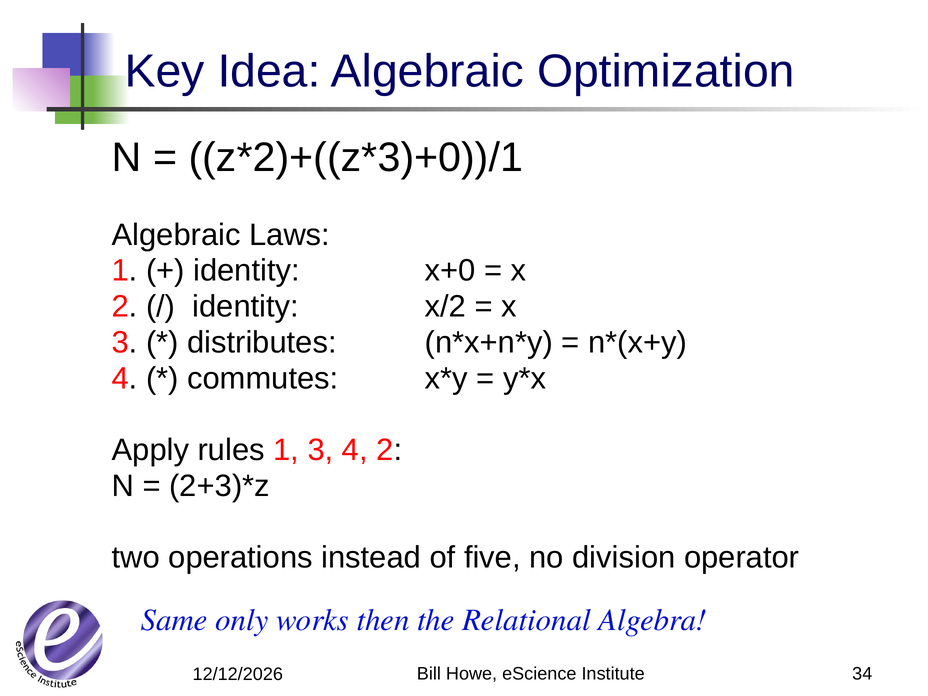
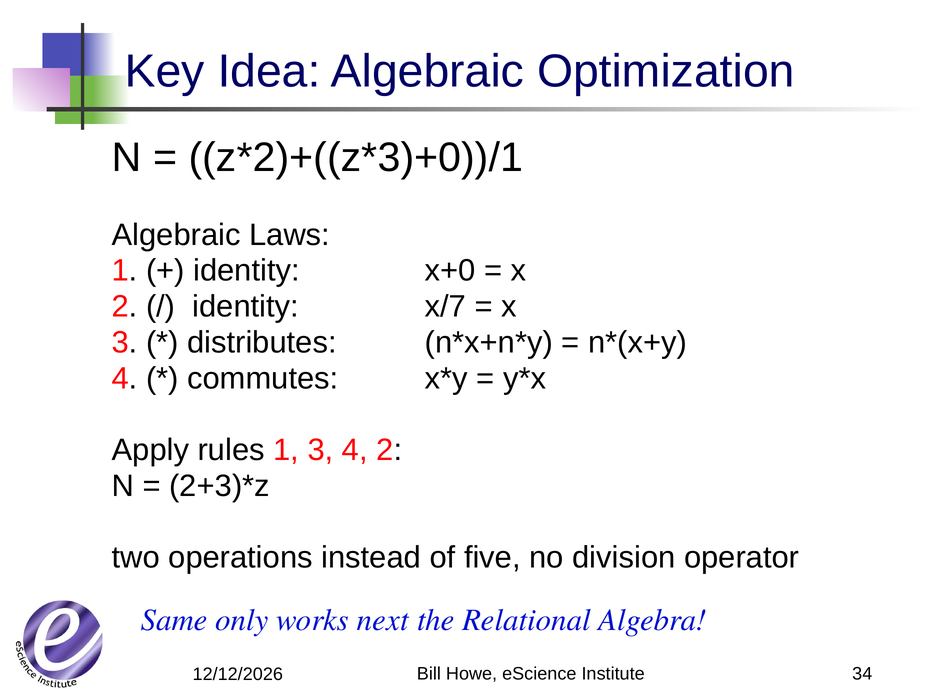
x/2: x/2 -> x/7
then: then -> next
